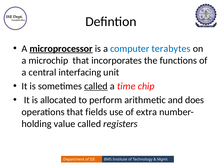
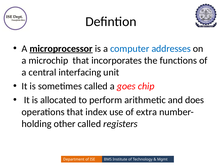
terabytes: terabytes -> addresses
called at (96, 86) underline: present -> none
time: time -> goes
fields: fields -> index
value: value -> other
